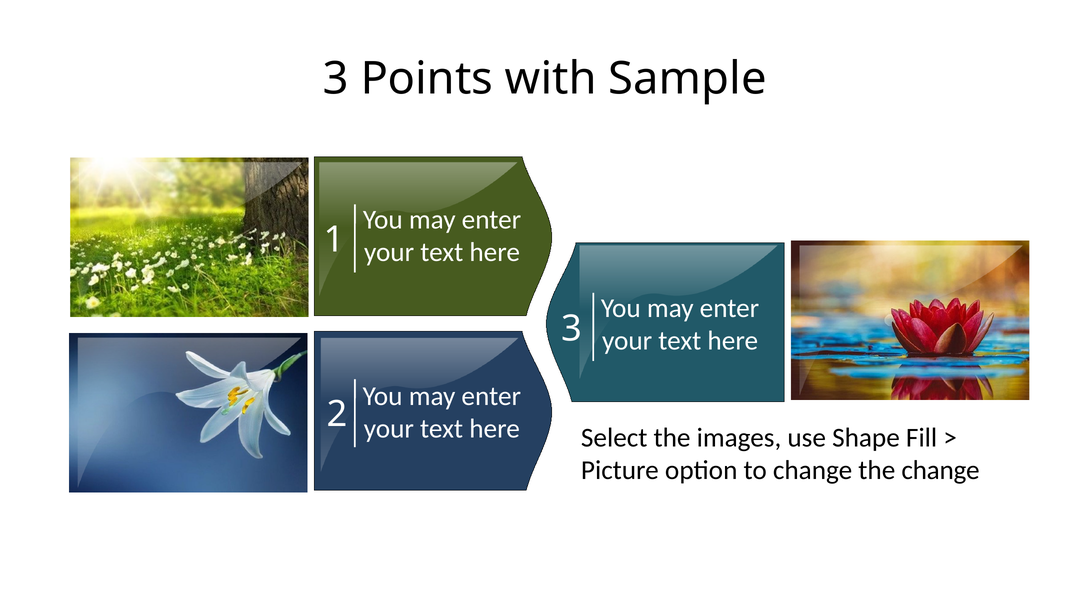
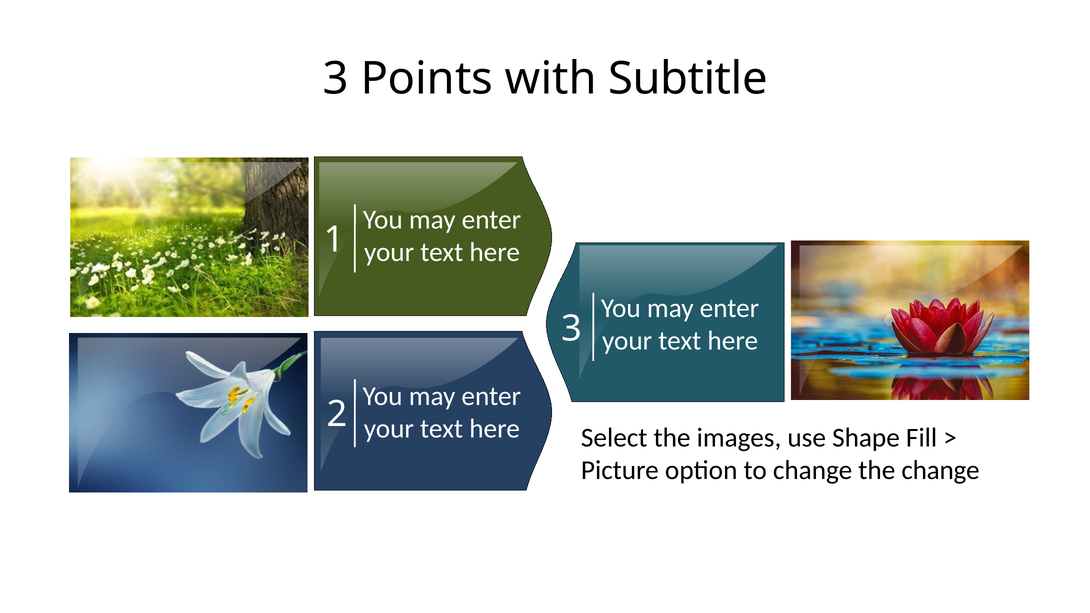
Sample: Sample -> Subtitle
